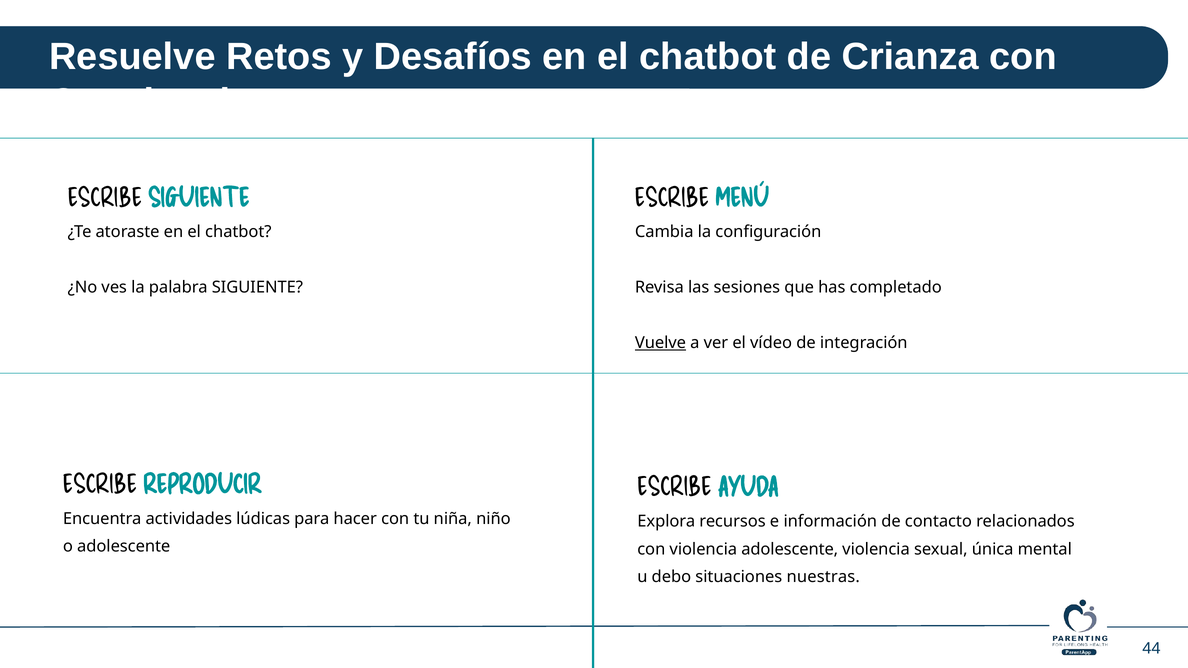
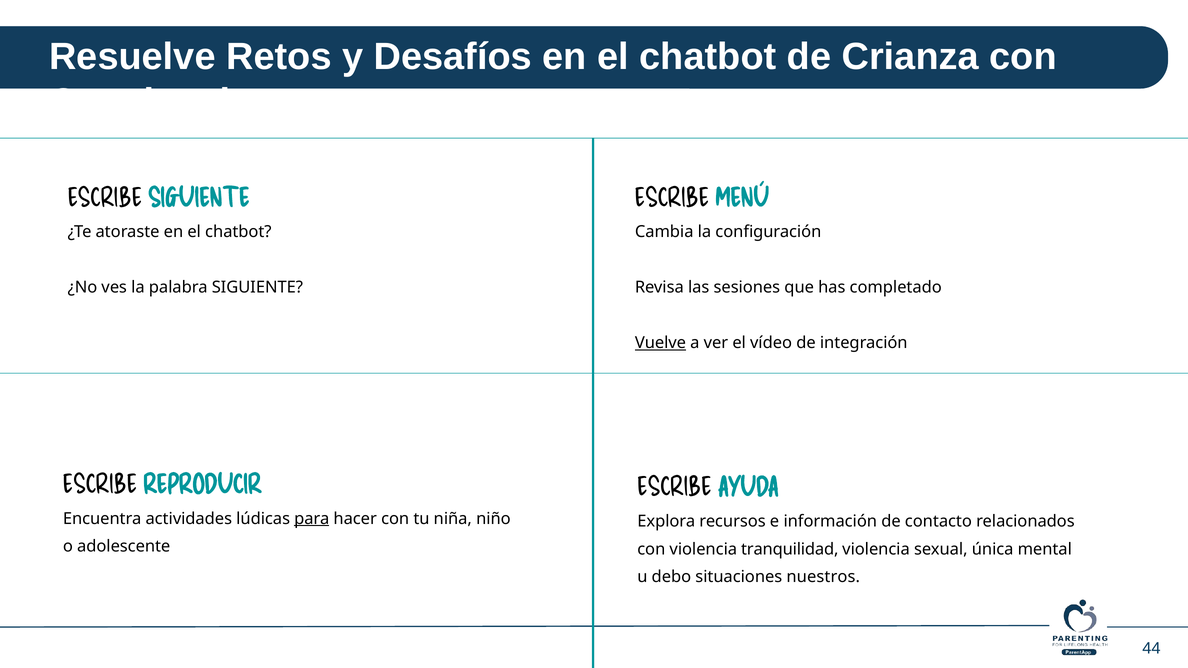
para underline: none -> present
violencia adolescente: adolescente -> tranquilidad
nuestras: nuestras -> nuestros
